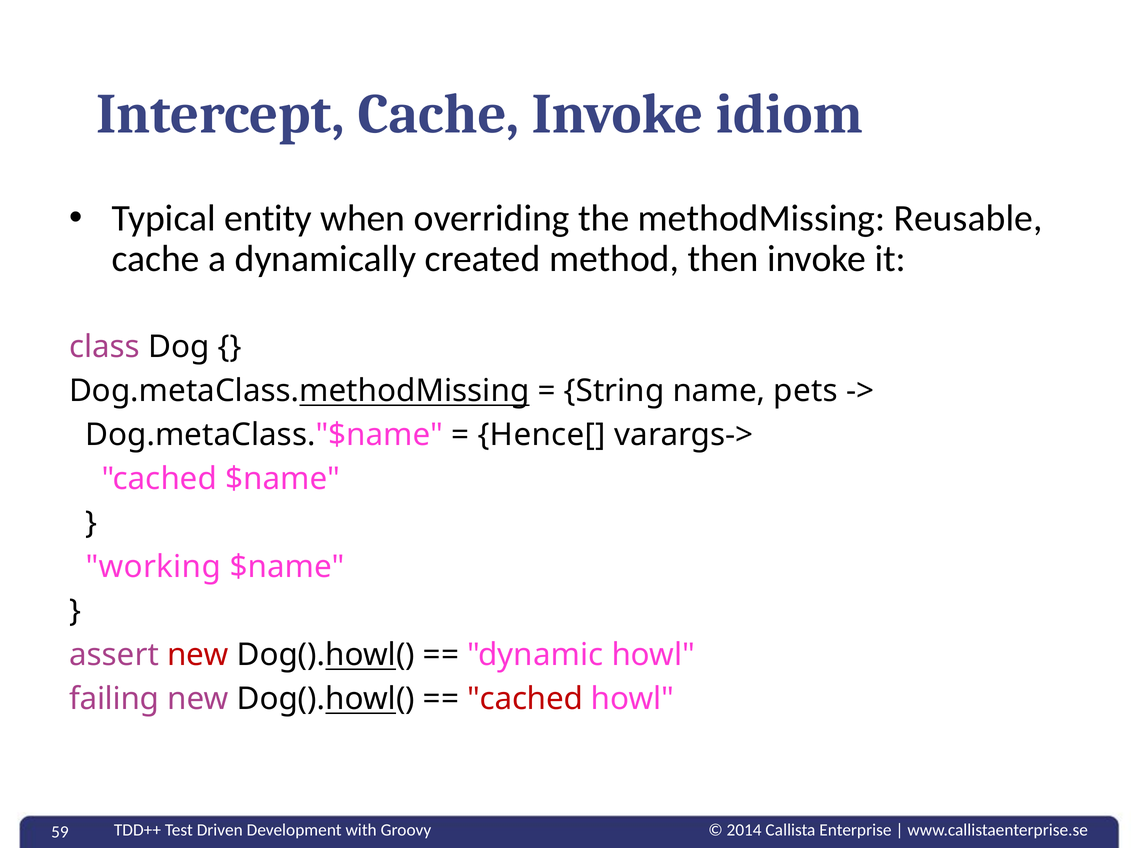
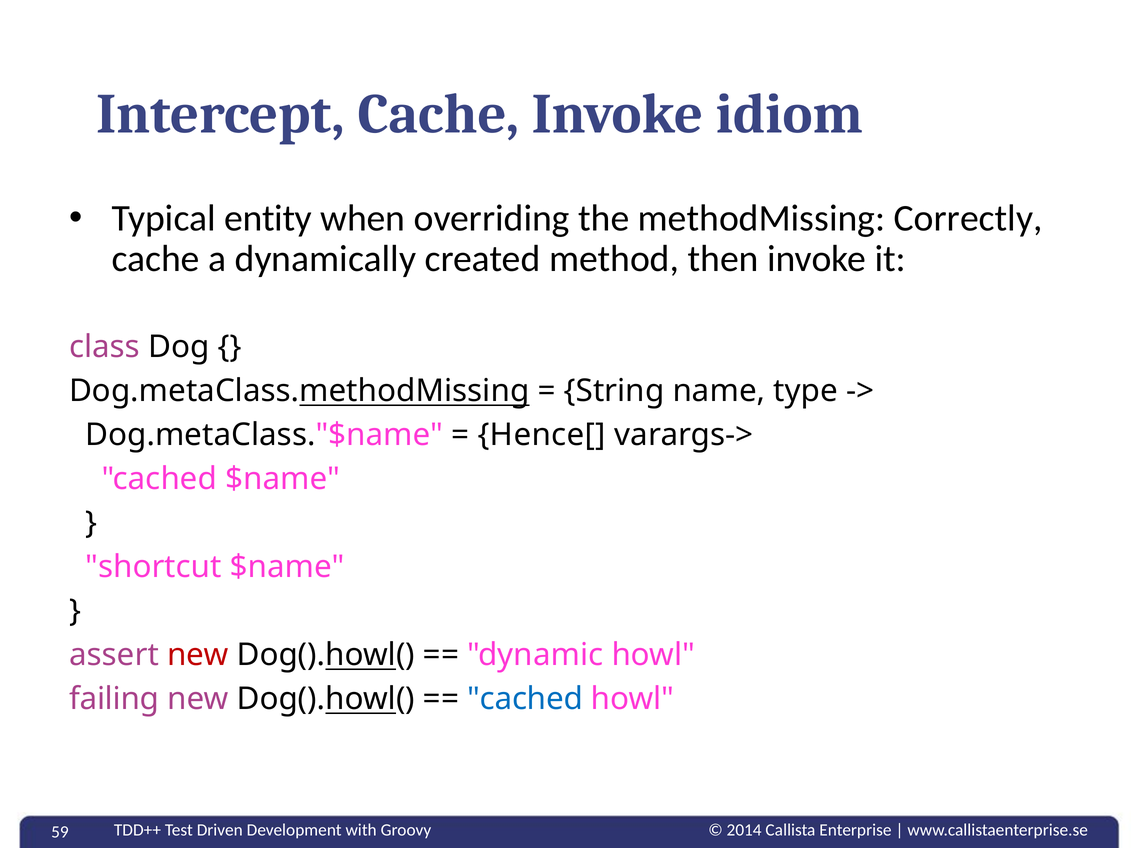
Reusable: Reusable -> Correctly
pets: pets -> type
working: working -> shortcut
cached at (525, 699) colour: red -> blue
